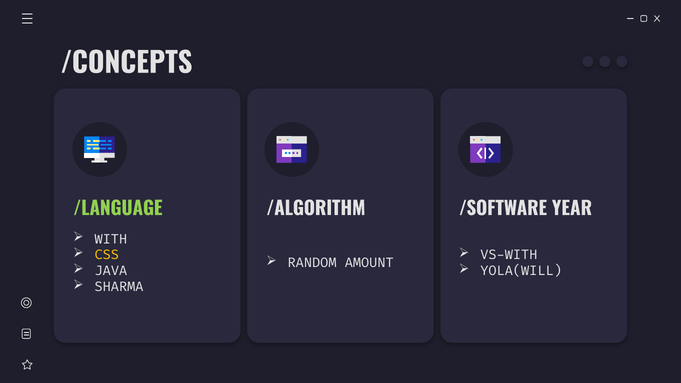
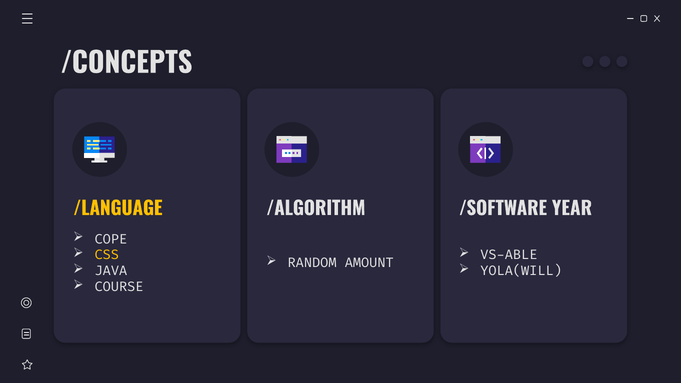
/LANGUAGE colour: light green -> yellow
WITH: WITH -> COPE
VS-WITH: VS-WITH -> VS-ABLE
SHARMA: SHARMA -> COURSE
